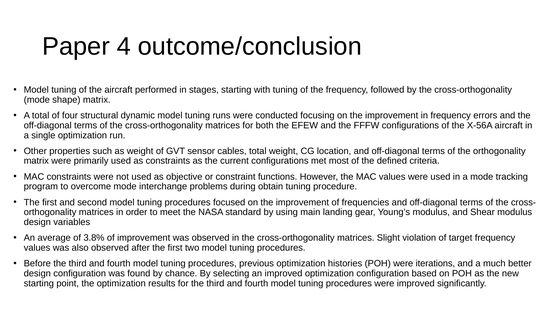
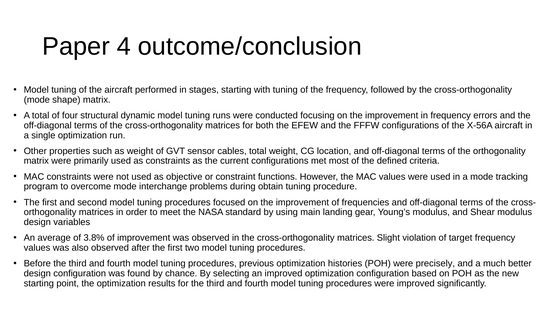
iterations: iterations -> precisely
